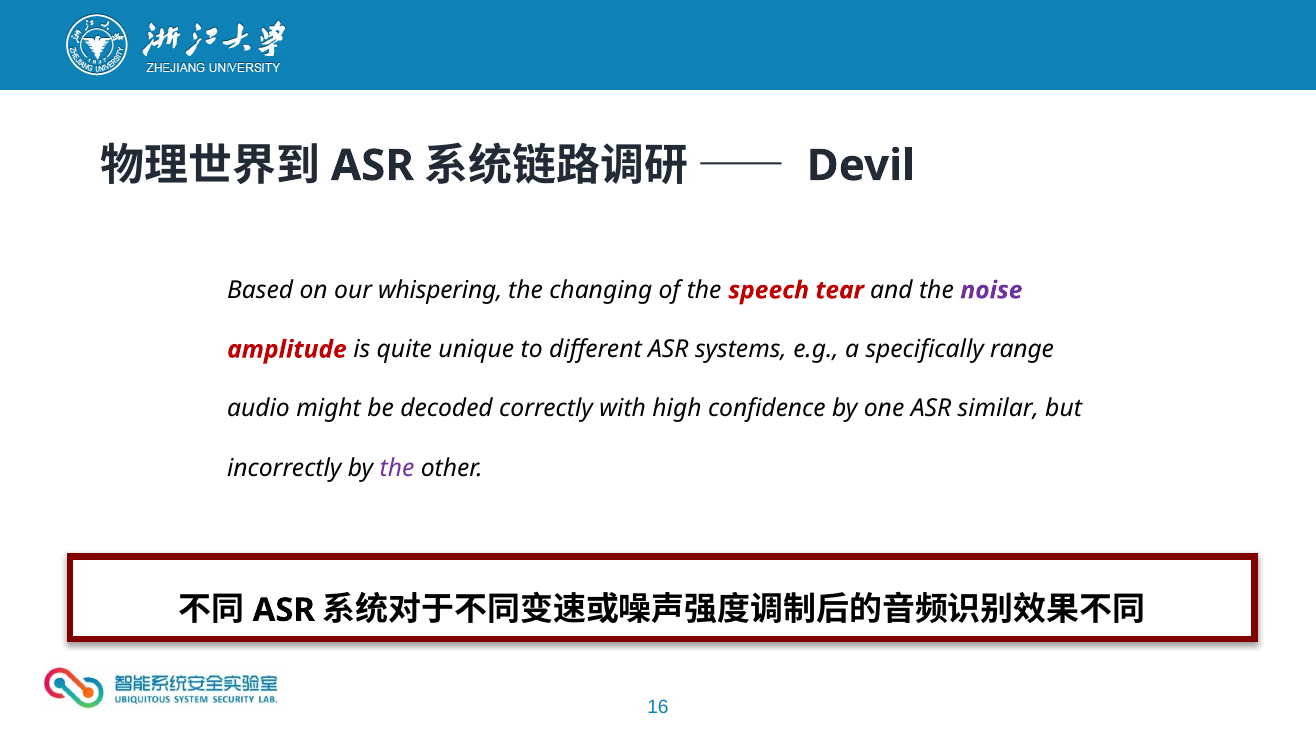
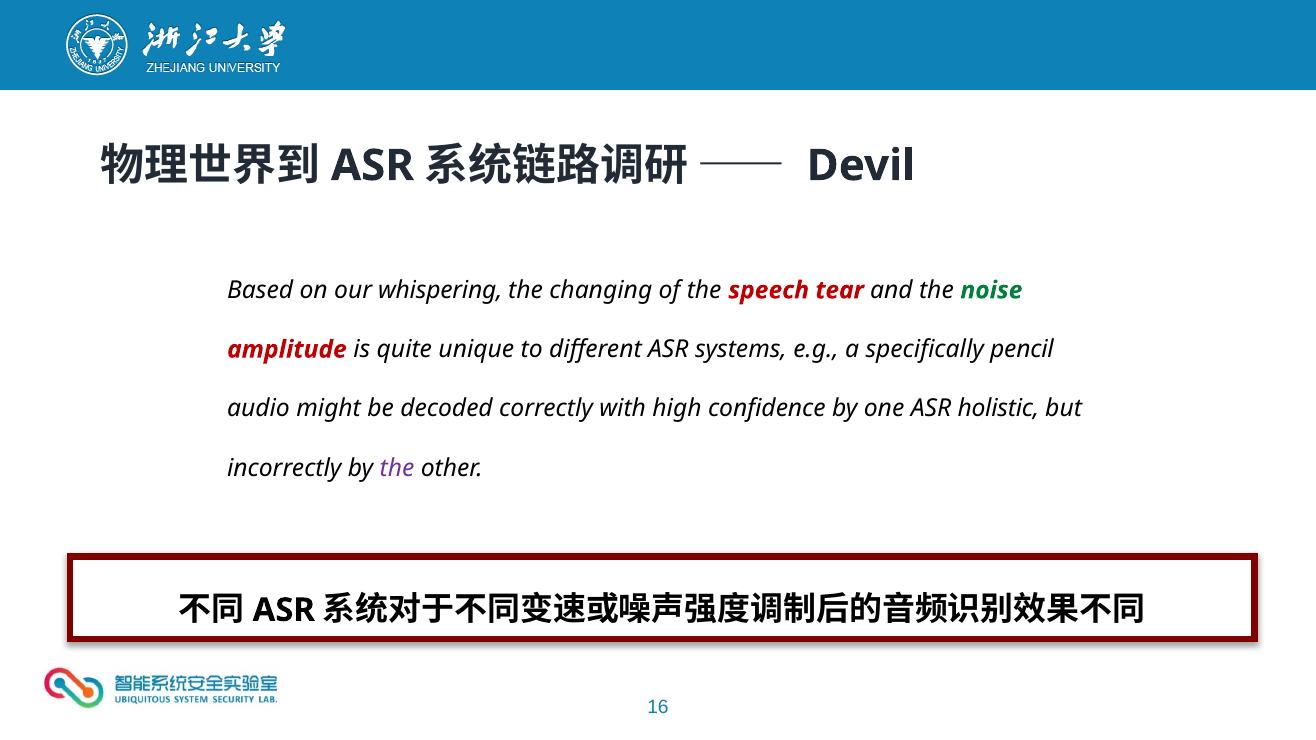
noise colour: purple -> green
range: range -> pencil
similar: similar -> holistic
